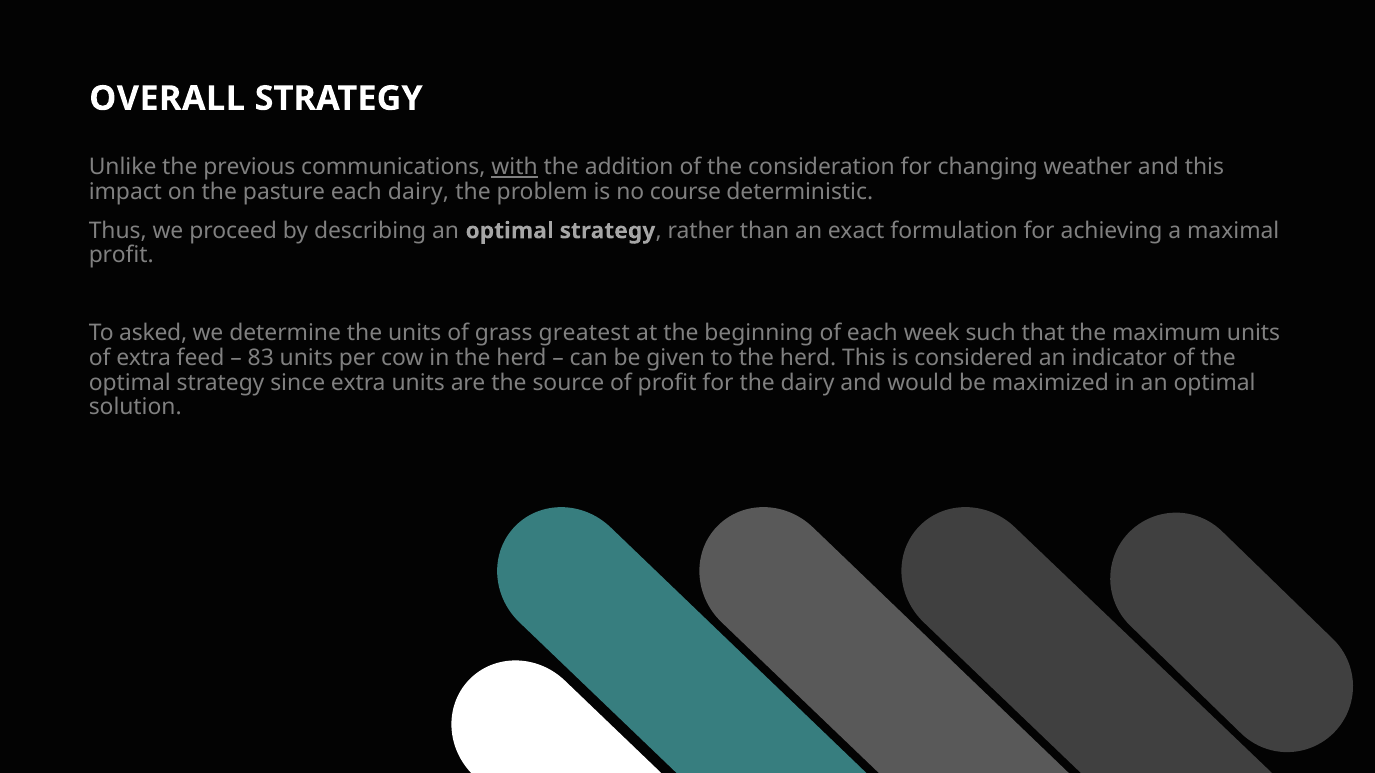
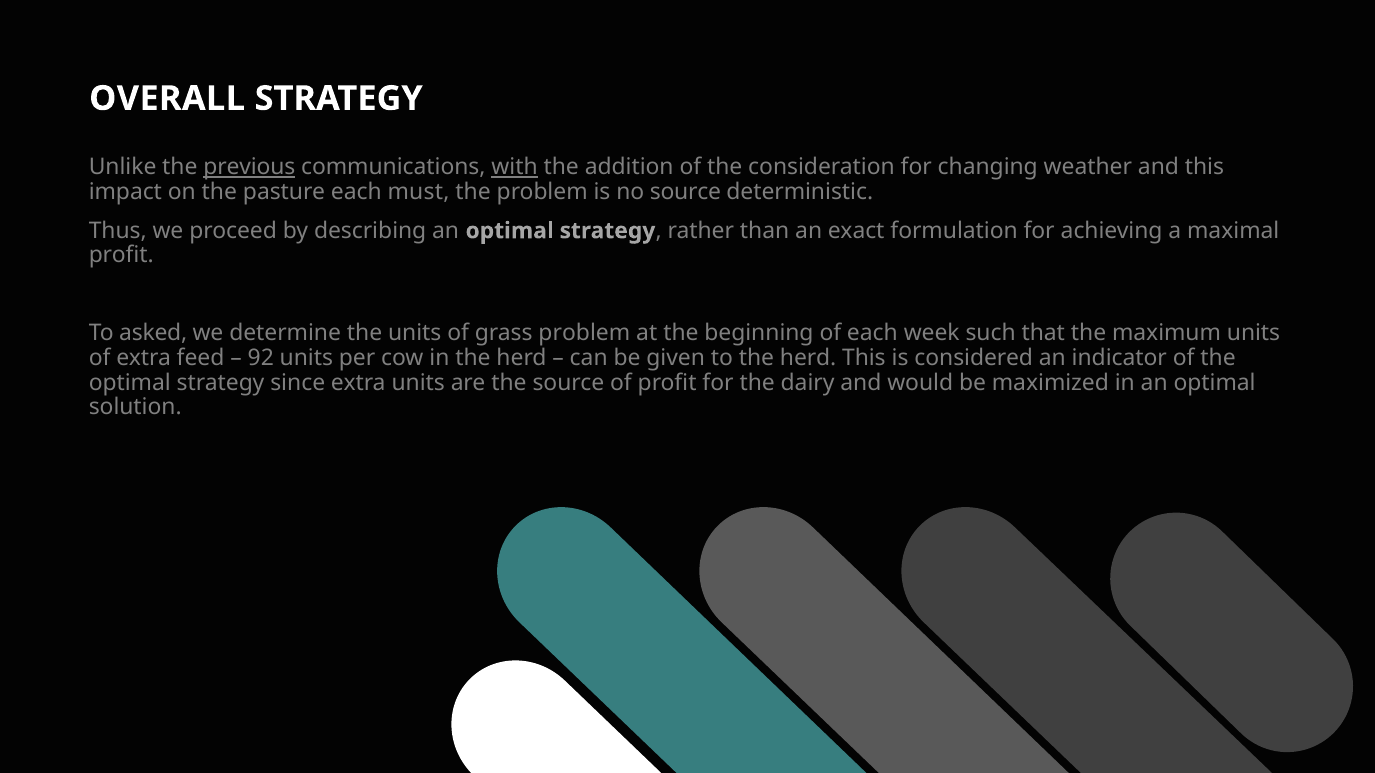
previous underline: none -> present
each dairy: dairy -> must
no course: course -> source
grass greatest: greatest -> problem
83: 83 -> 92
